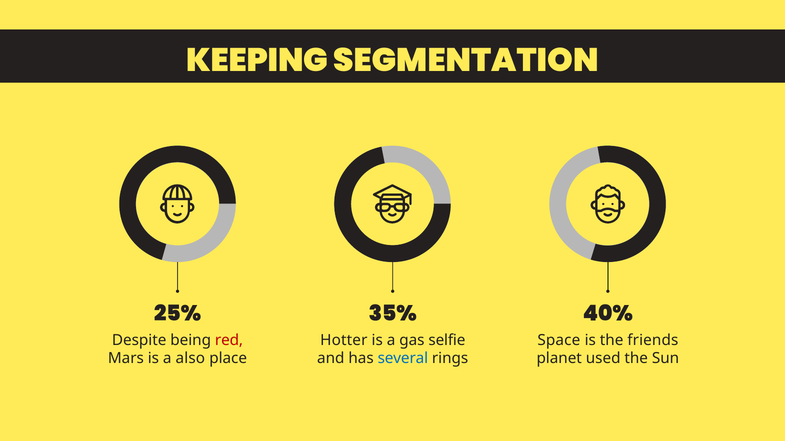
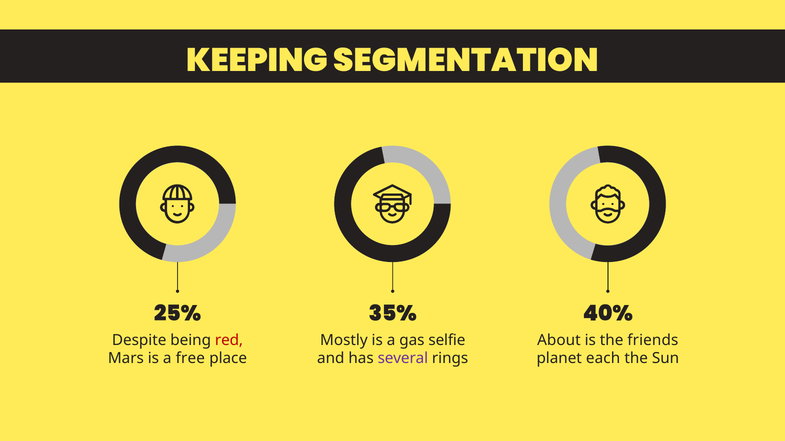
Hotter: Hotter -> Mostly
Space: Space -> About
also: also -> free
several colour: blue -> purple
used: used -> each
